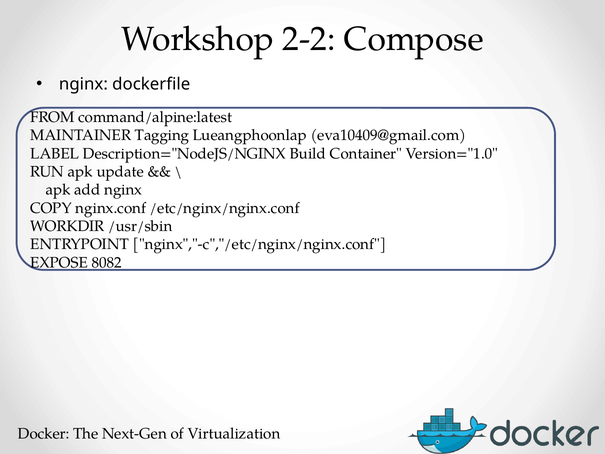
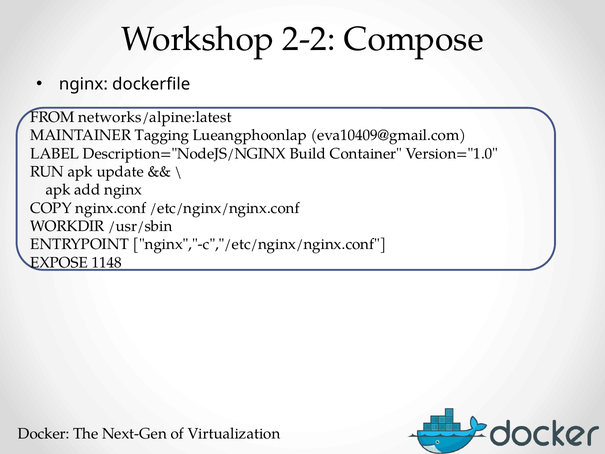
command/alpine:latest: command/alpine:latest -> networks/alpine:latest
8082: 8082 -> 1148
